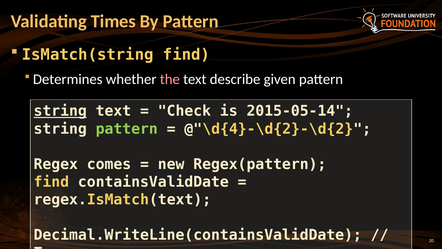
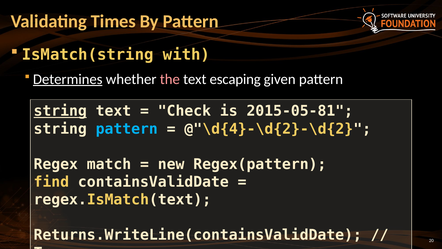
IsMatch(string find: find -> with
Determines underline: none -> present
describe: describe -> escaping
2015-05-14: 2015-05-14 -> 2015-05-81
pattern at (127, 129) colour: light green -> light blue
comes: comes -> match
Decimal.WriteLine(containsValidDate: Decimal.WriteLine(containsValidDate -> Returns.WriteLine(containsValidDate
